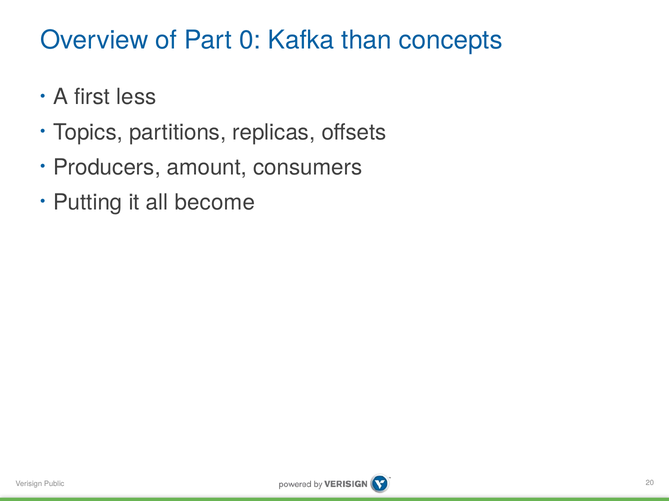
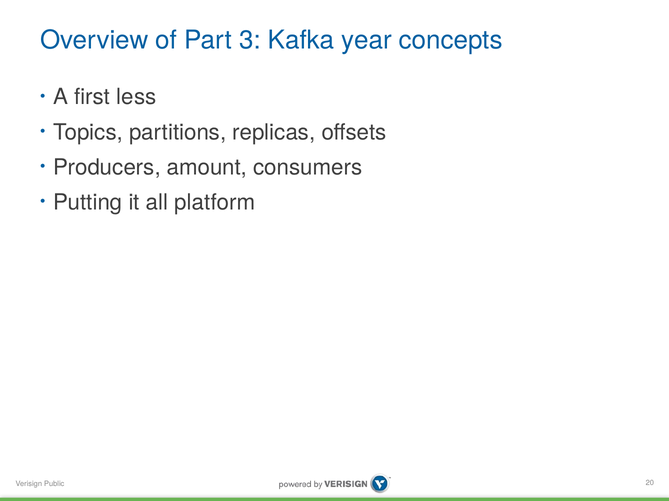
0: 0 -> 3
than: than -> year
become: become -> platform
